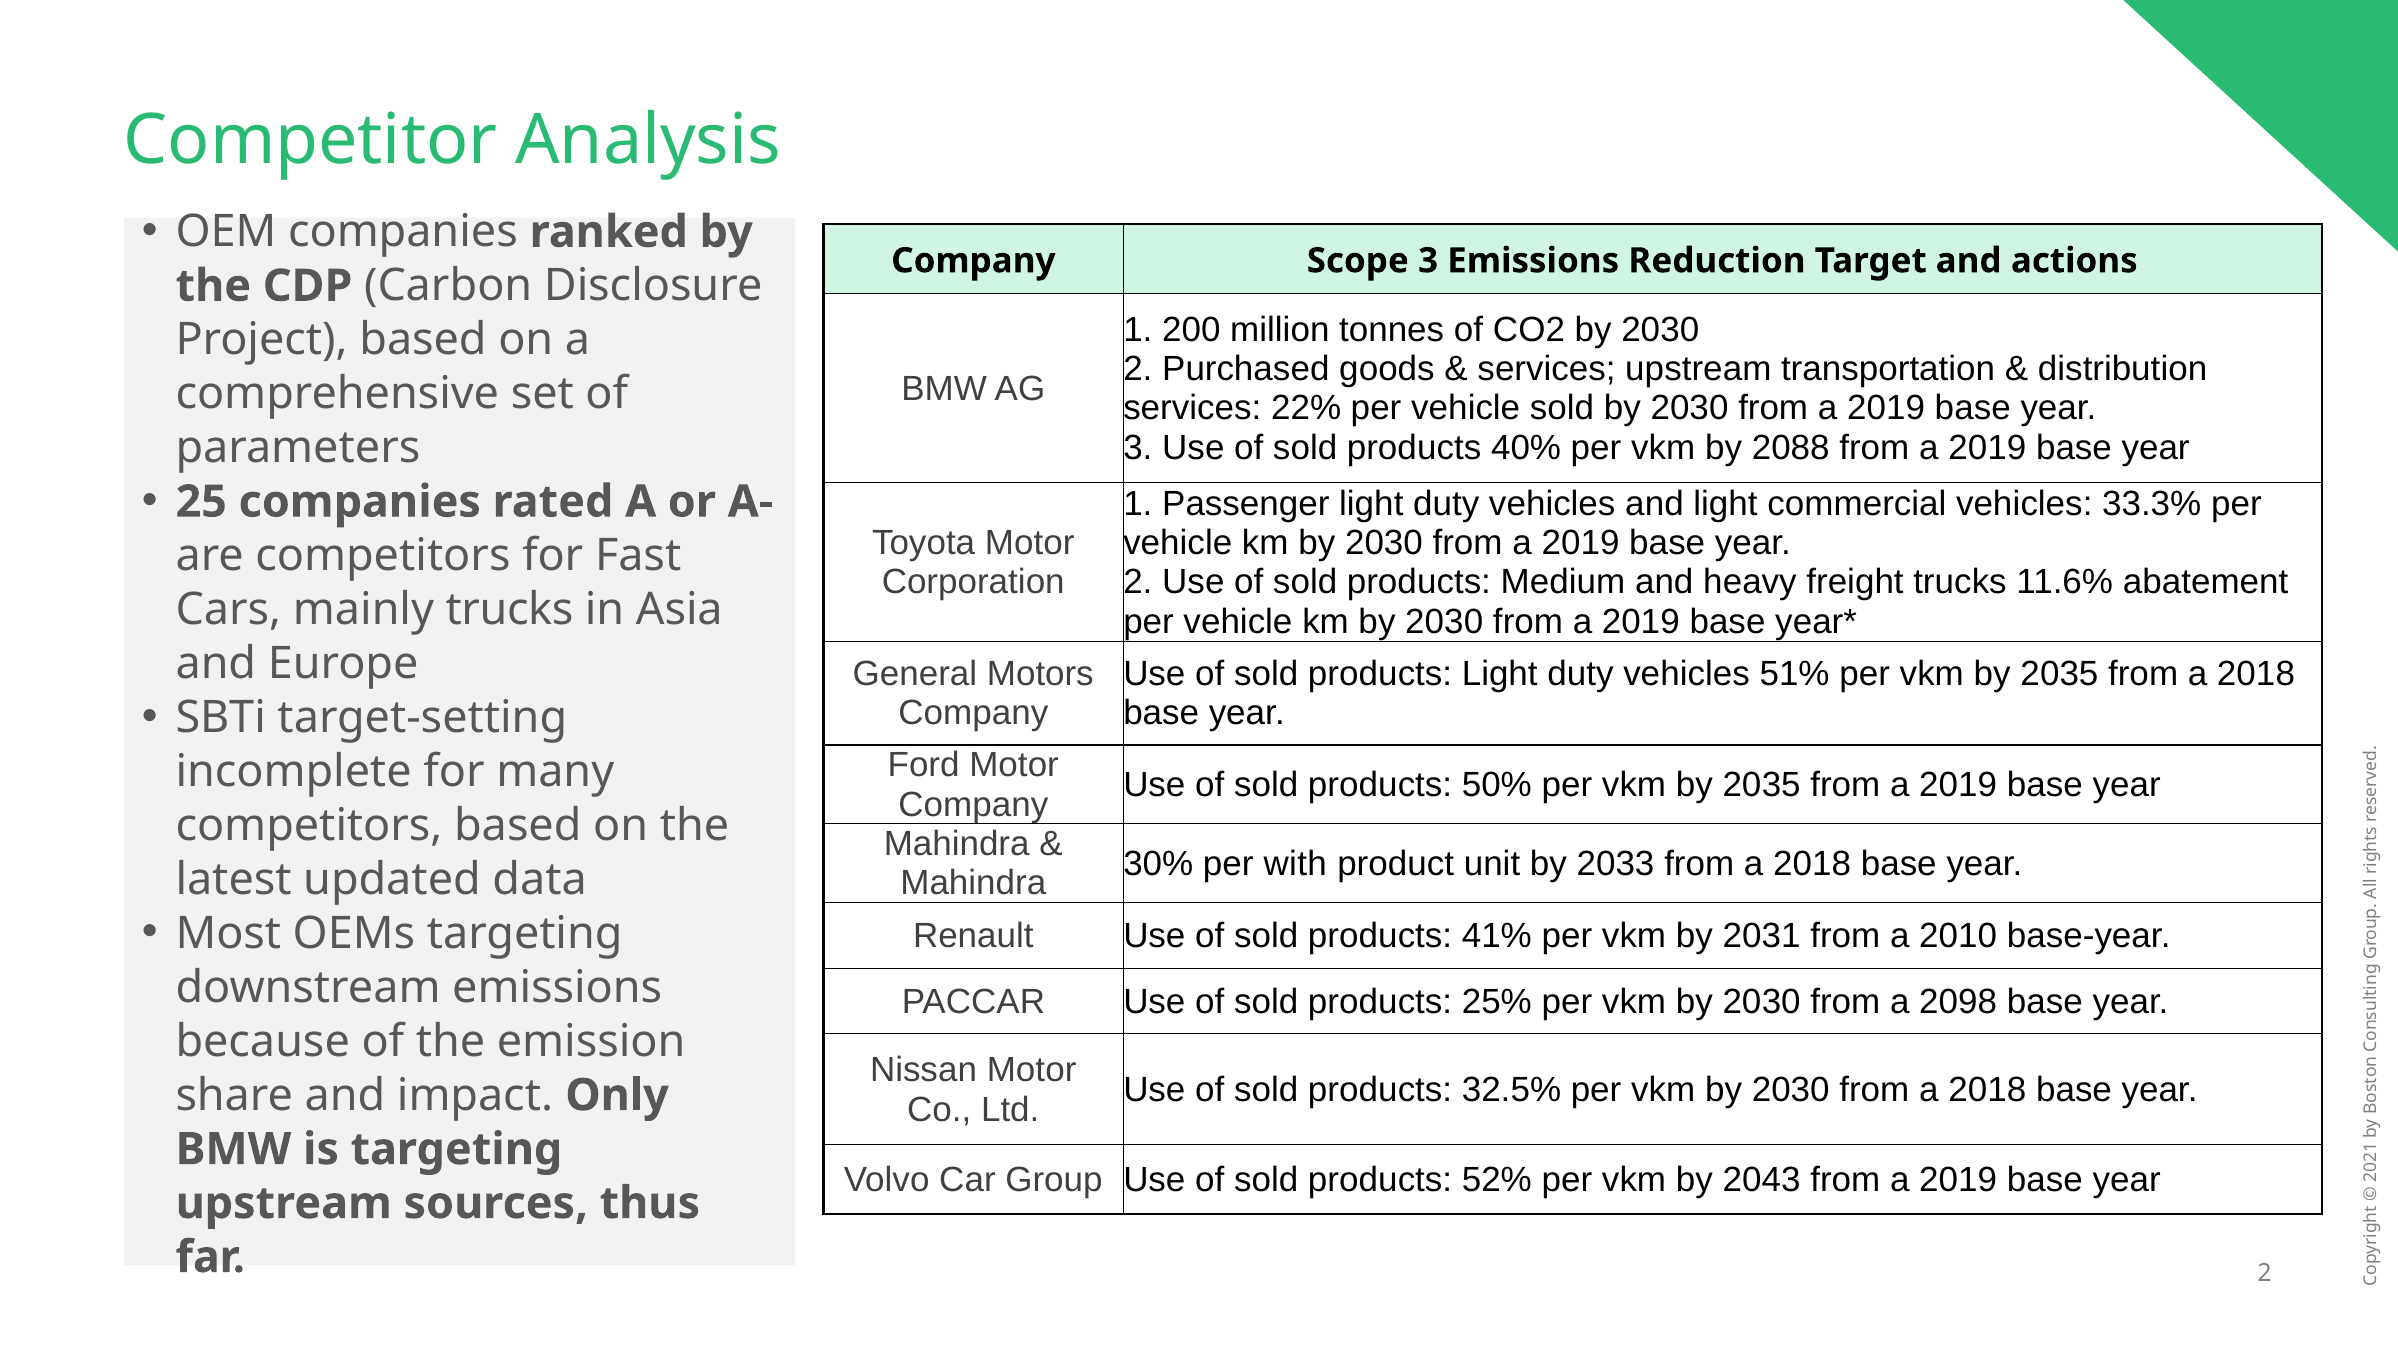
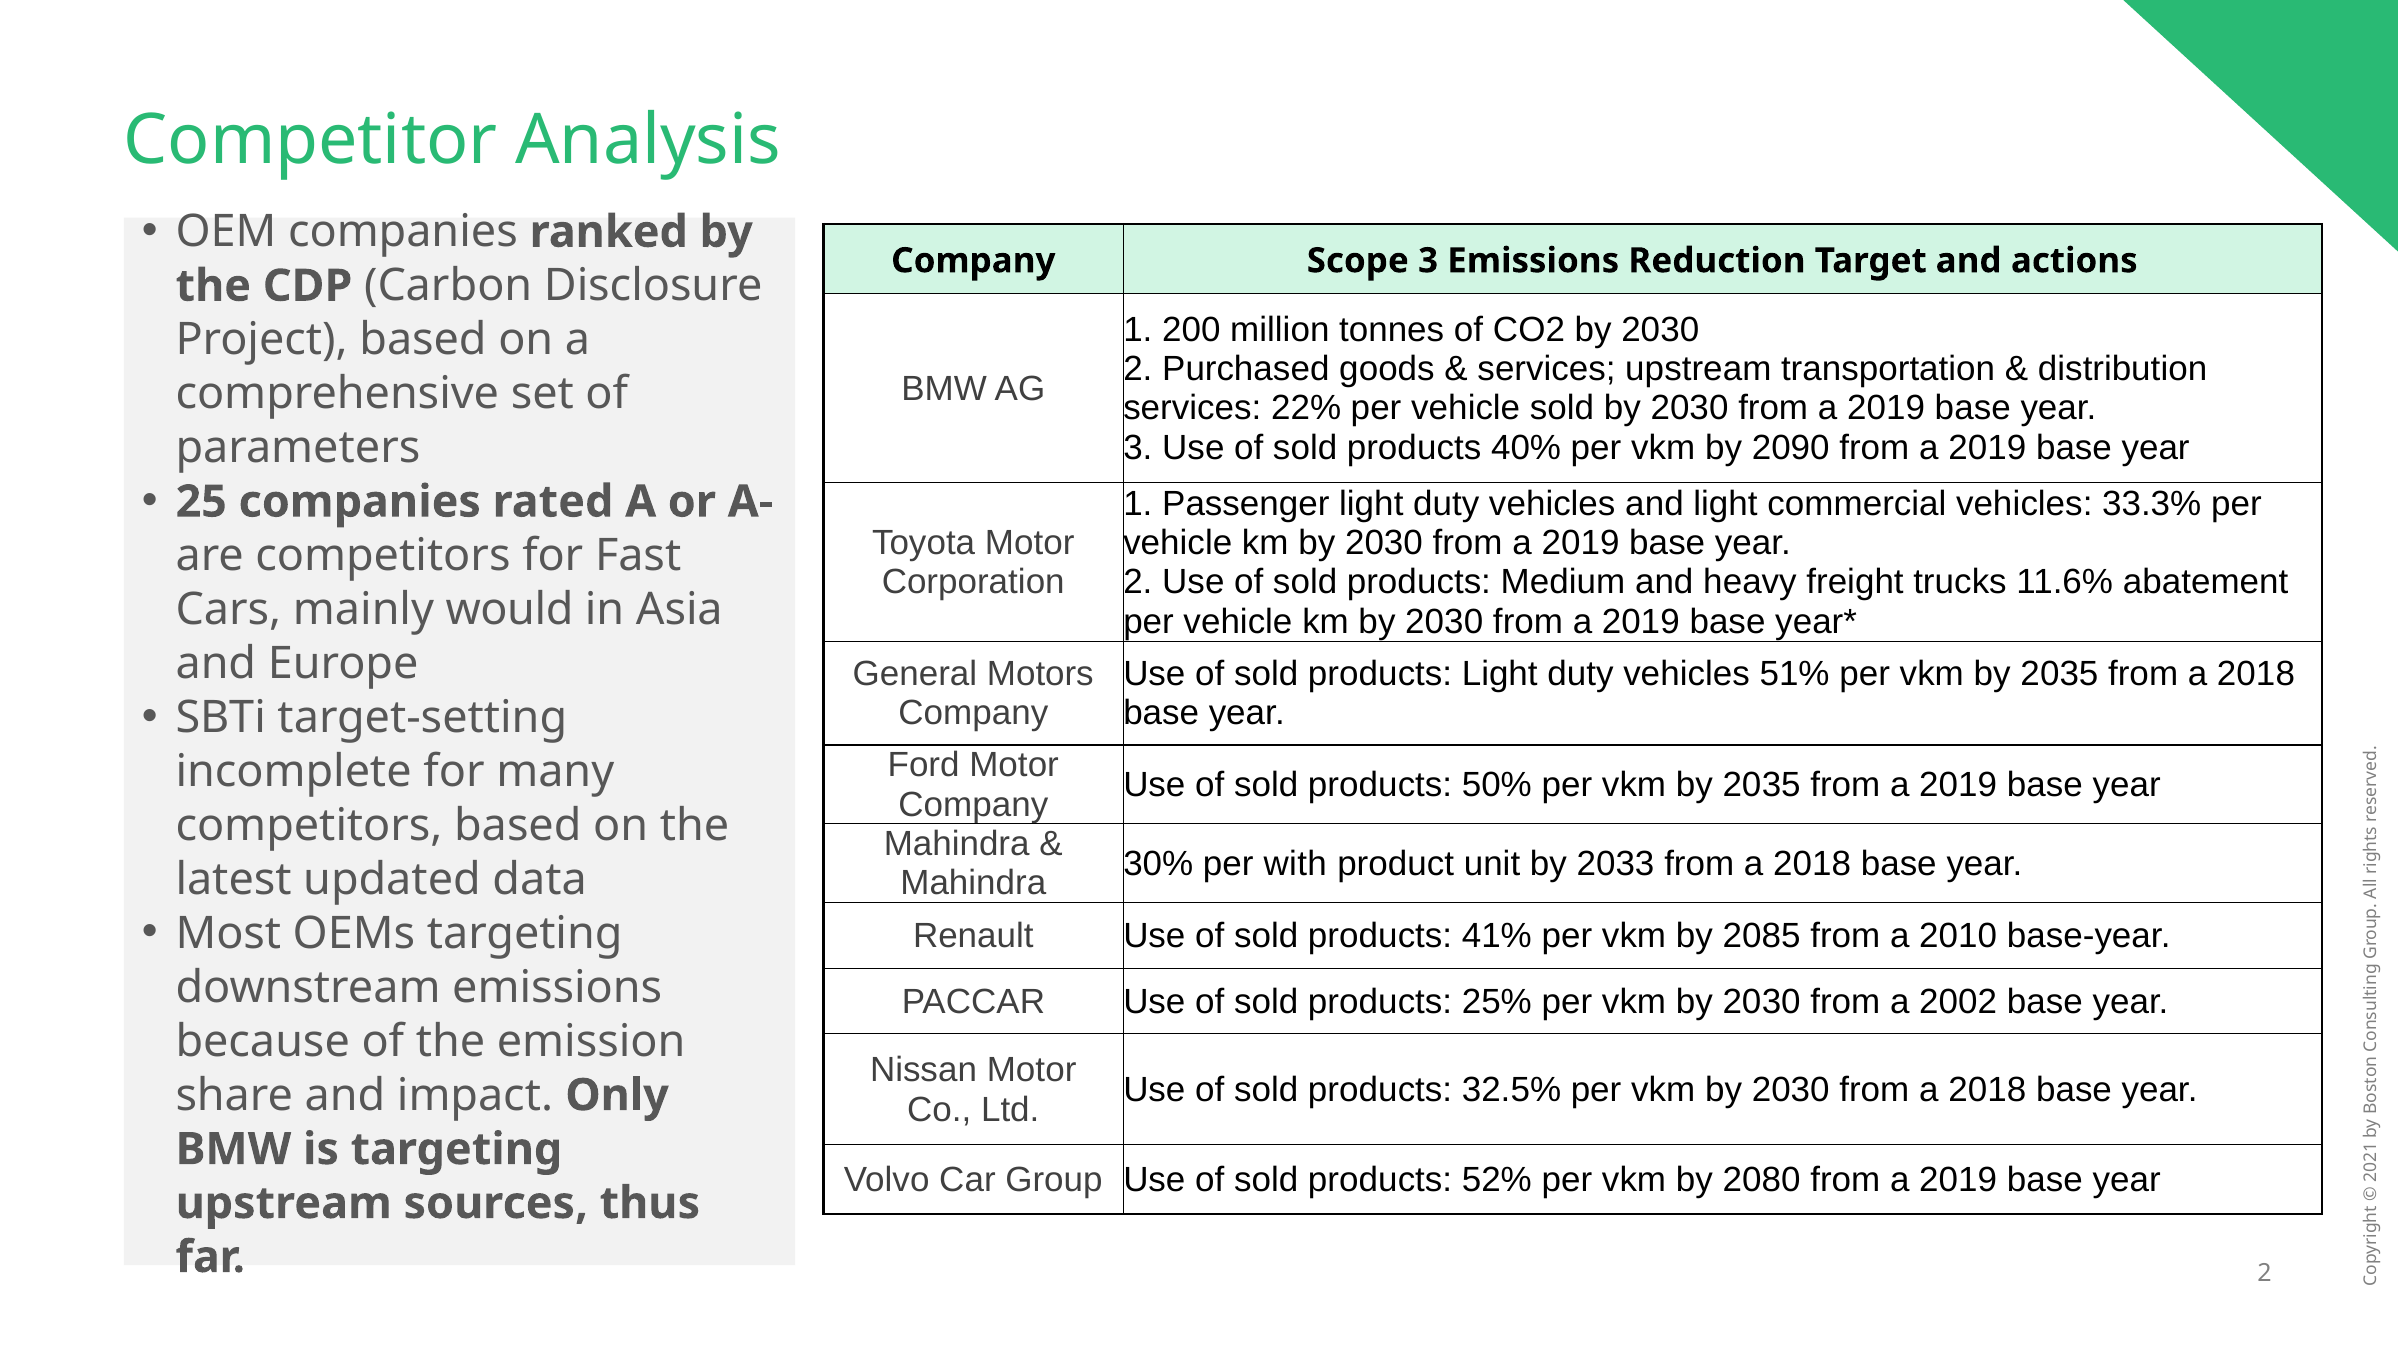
2088: 2088 -> 2090
mainly trucks: trucks -> would
2031: 2031 -> 2085
2098: 2098 -> 2002
2043: 2043 -> 2080
